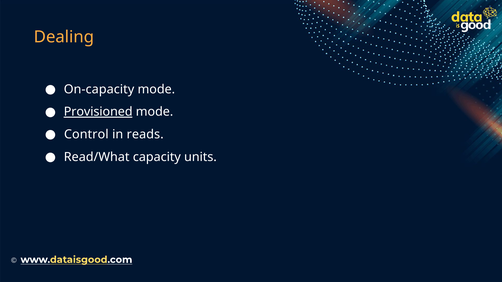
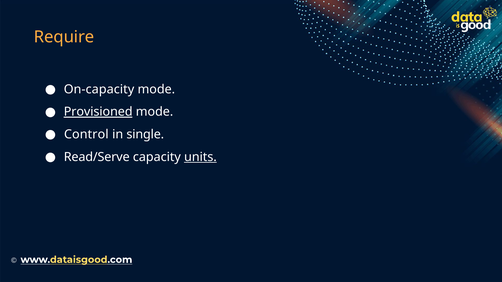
Dealing: Dealing -> Require
reads: reads -> single
Read/What: Read/What -> Read/Serve
units underline: none -> present
